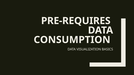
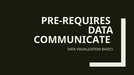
CONSUMPTION: CONSUMPTION -> COMMUNICATE
